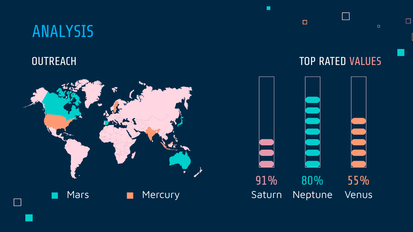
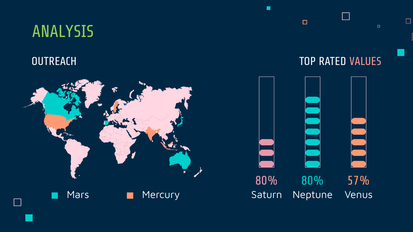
ANALYSIS colour: light blue -> light green
91% at (267, 181): 91% -> 80%
55%: 55% -> 57%
